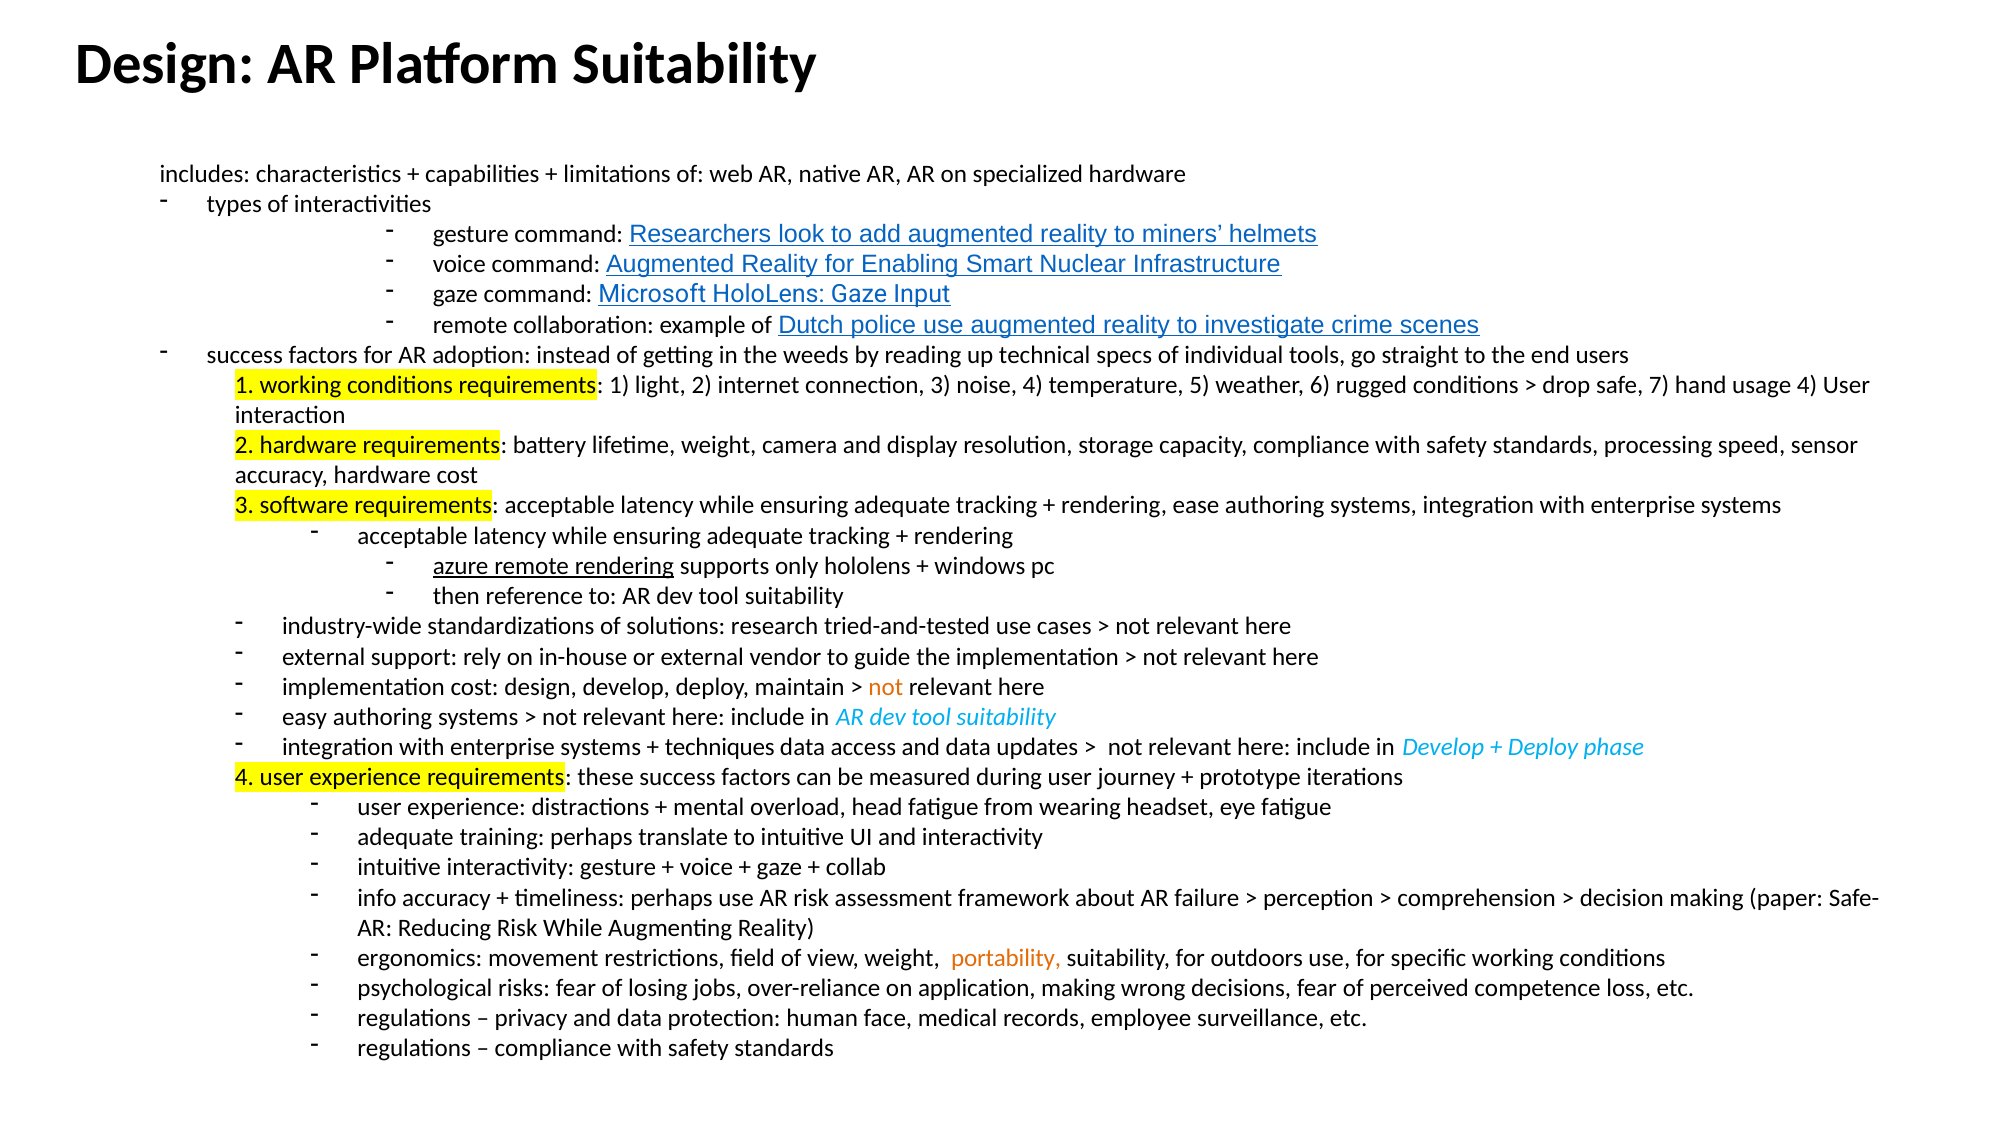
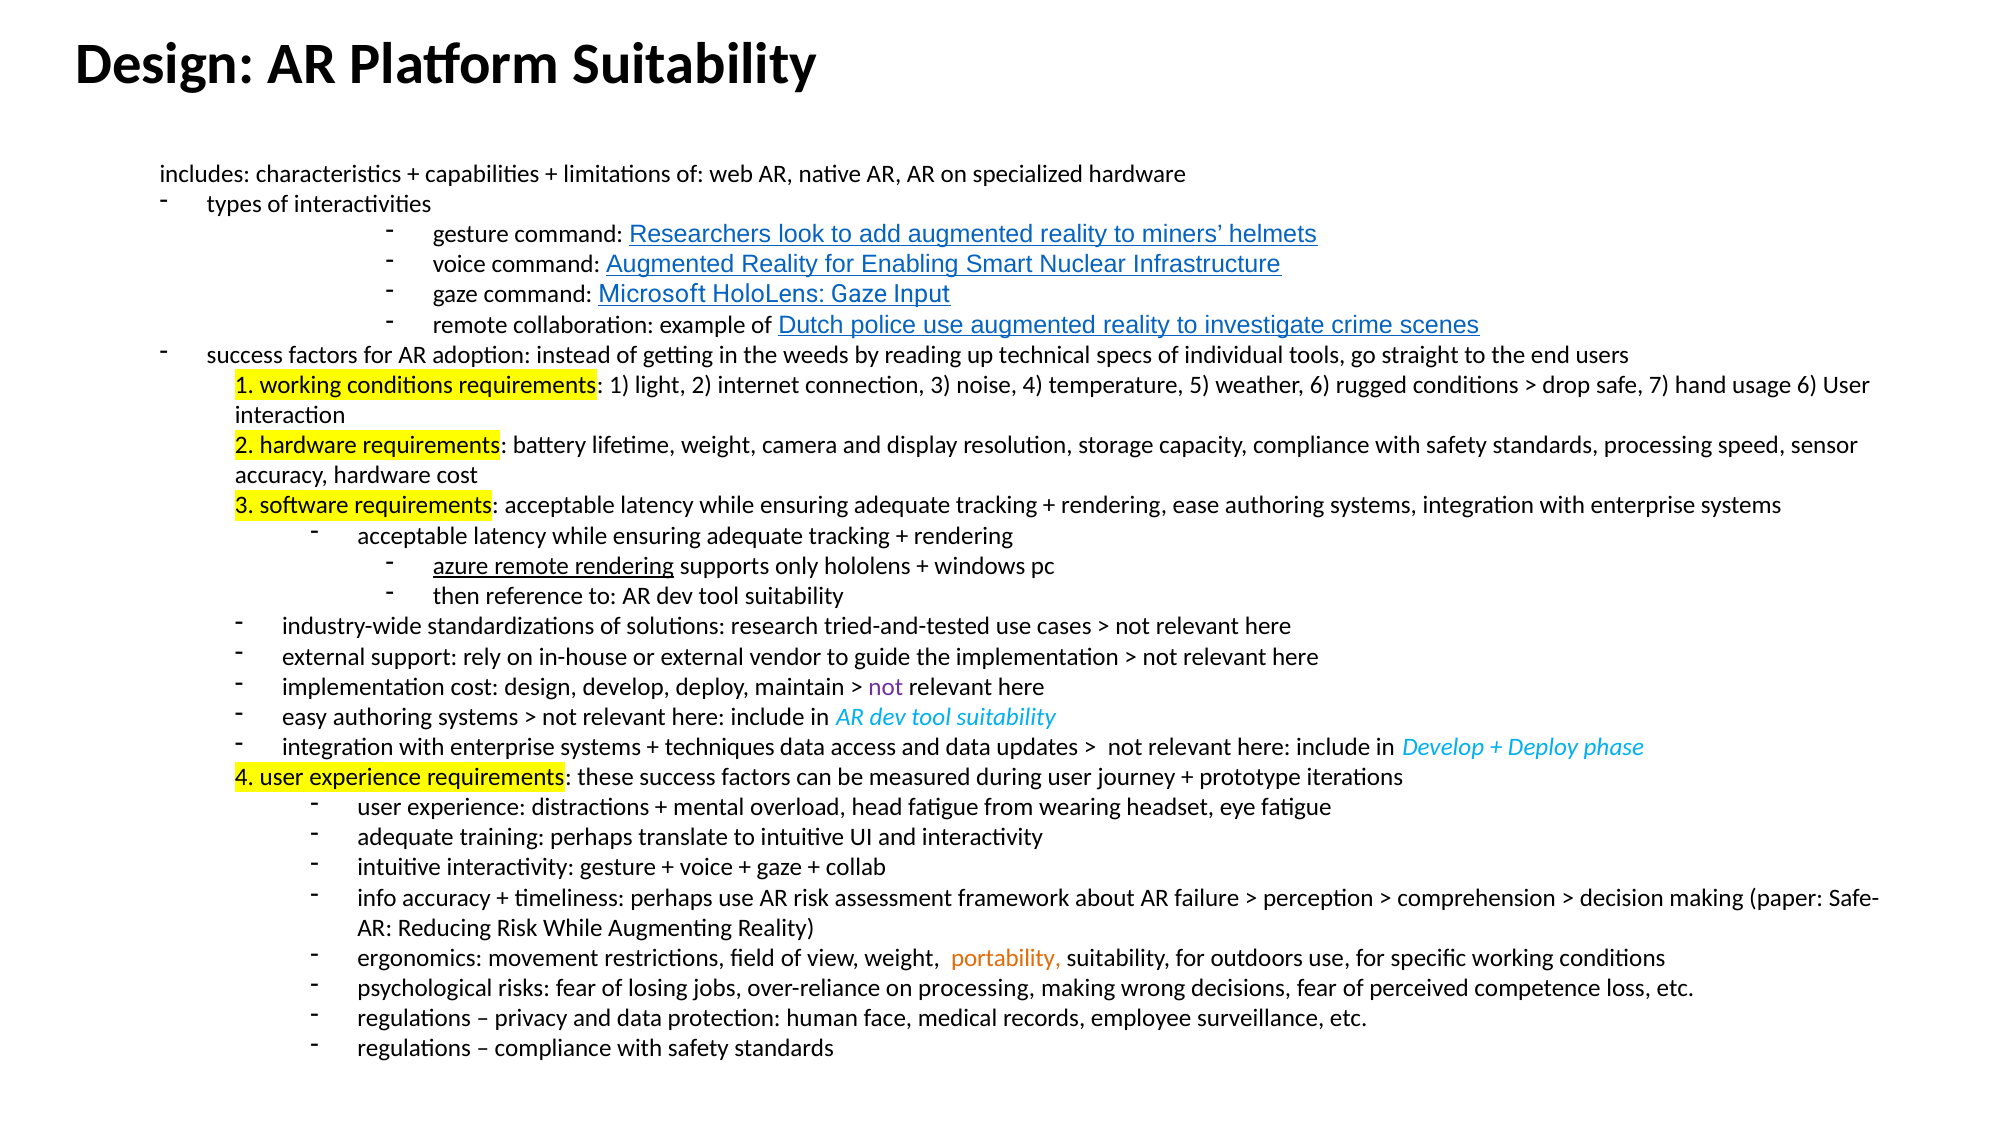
usage 4: 4 -> 6
not at (886, 687) colour: orange -> purple
on application: application -> processing
